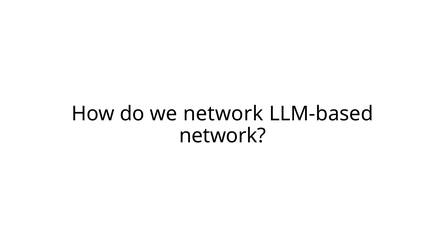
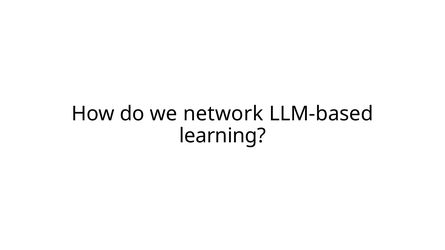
network at (223, 136): network -> learning
